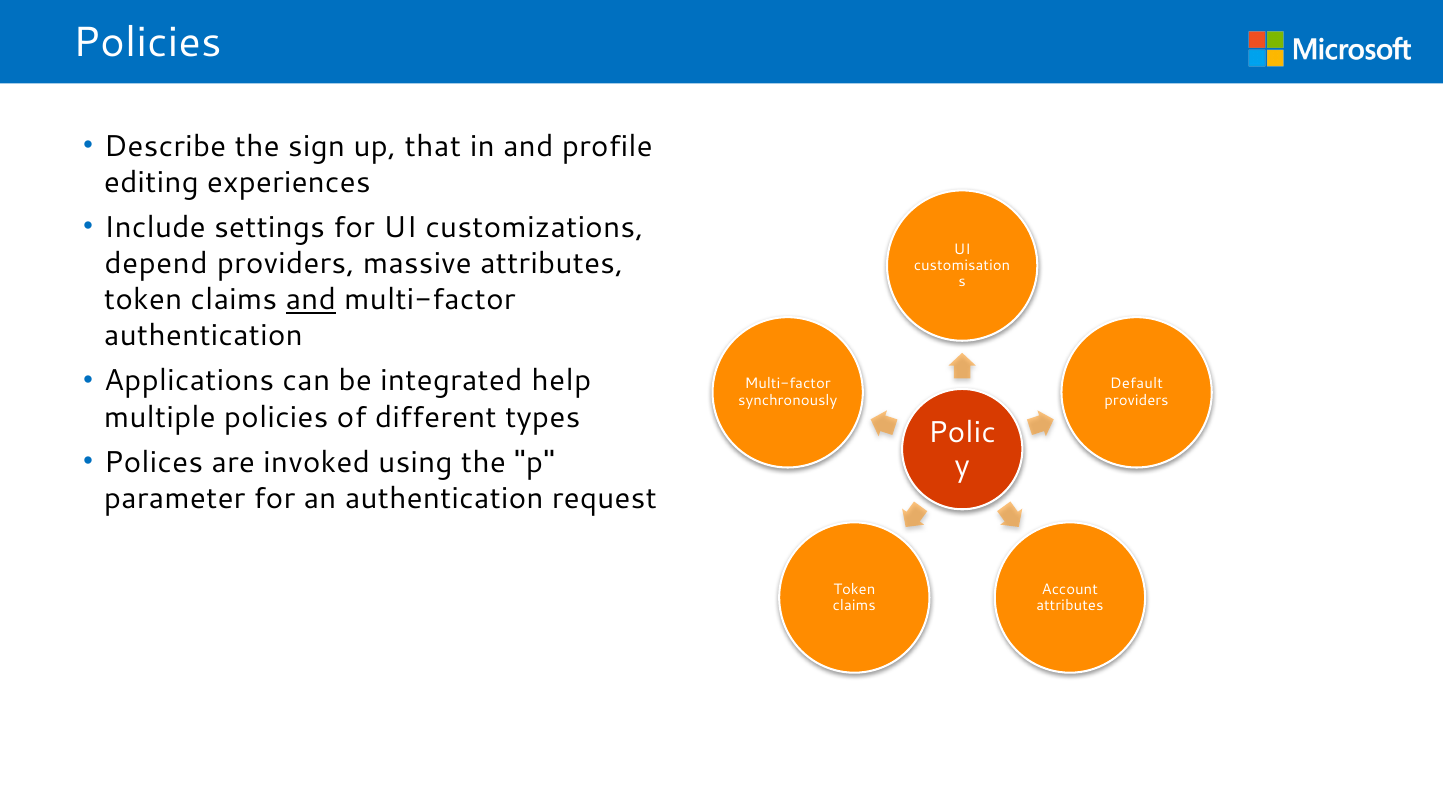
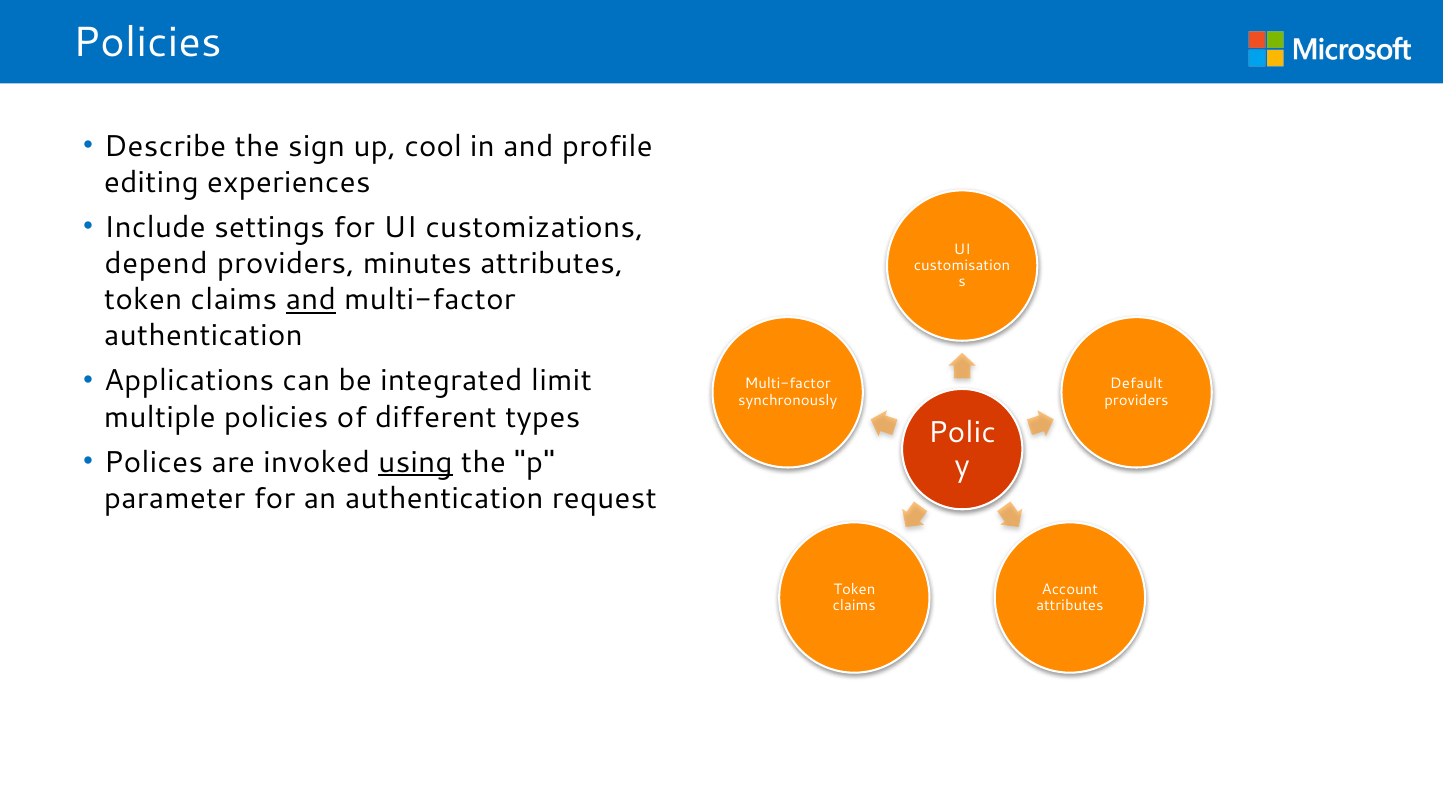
that: that -> cool
massive: massive -> minutes
help: help -> limit
using underline: none -> present
